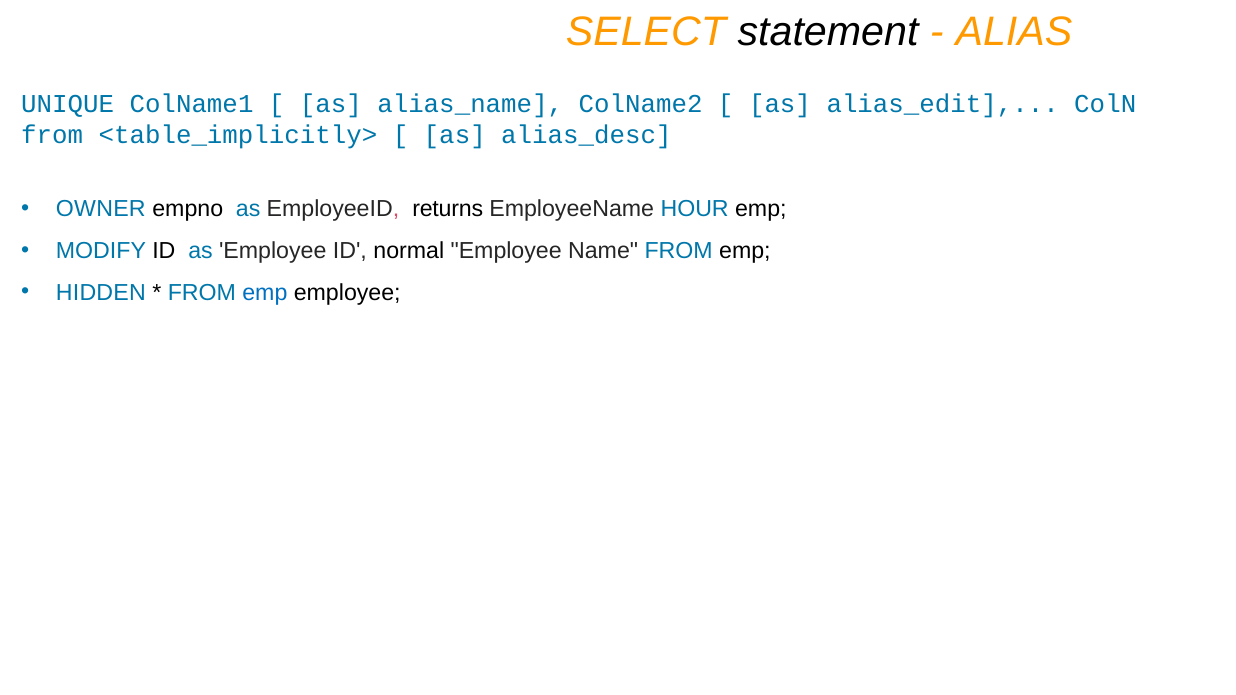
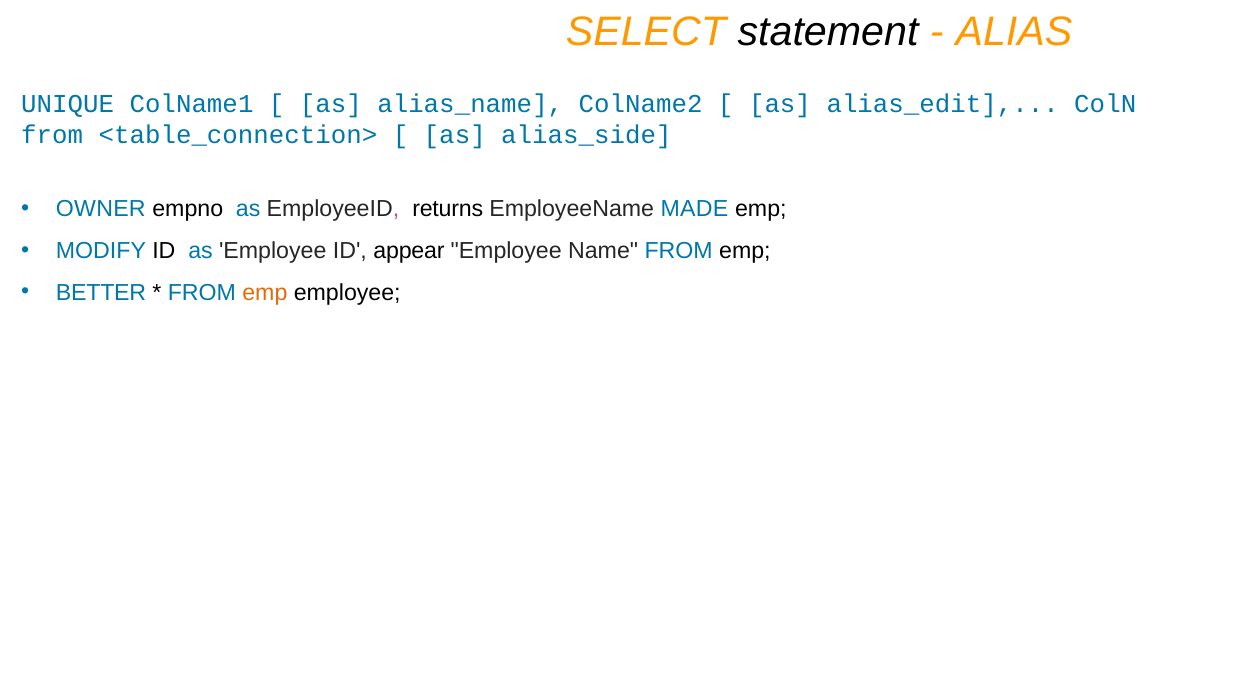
<table_implicitly>: <table_implicitly> -> <table_connection>
alias_desc: alias_desc -> alias_side
HOUR: HOUR -> MADE
normal: normal -> appear
HIDDEN: HIDDEN -> BETTER
emp at (265, 293) colour: blue -> orange
